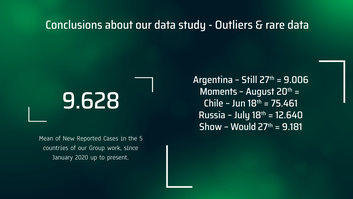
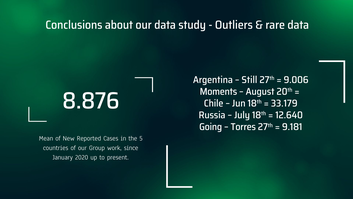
9.628: 9.628 -> 8.876
75.461: 75.461 -> 33.179
Show: Show -> Going
Would: Would -> Torres
